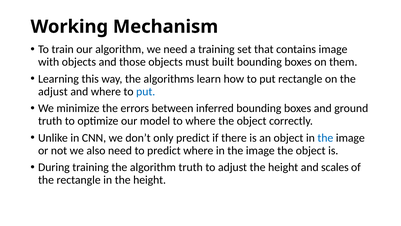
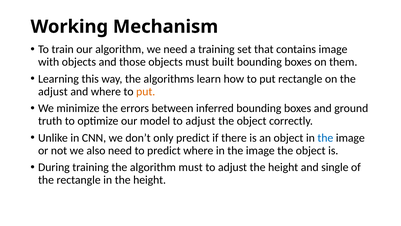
put at (146, 91) colour: blue -> orange
model to where: where -> adjust
algorithm truth: truth -> must
scales: scales -> single
